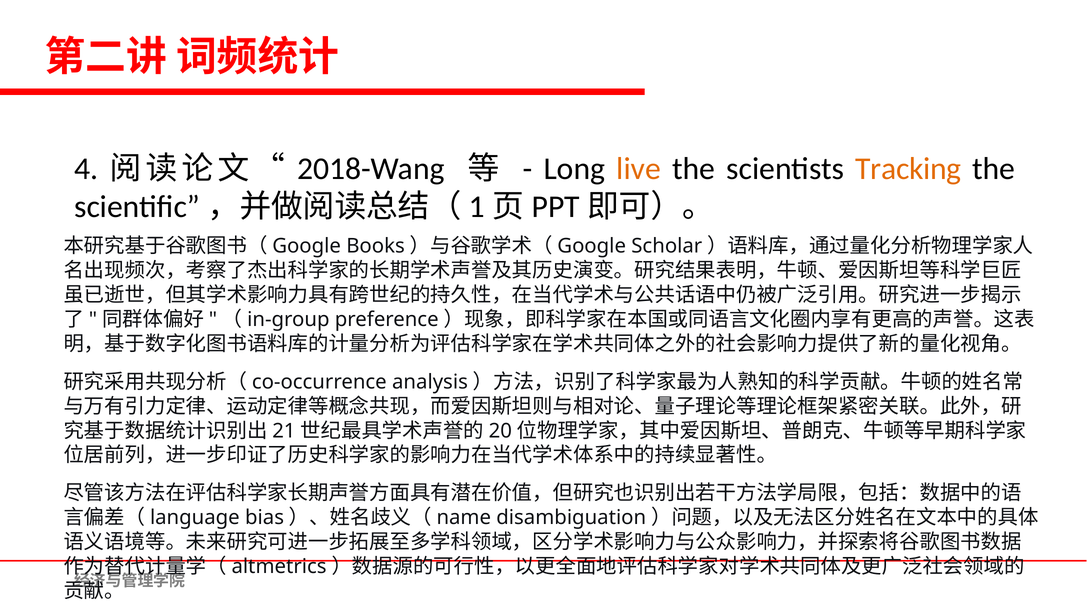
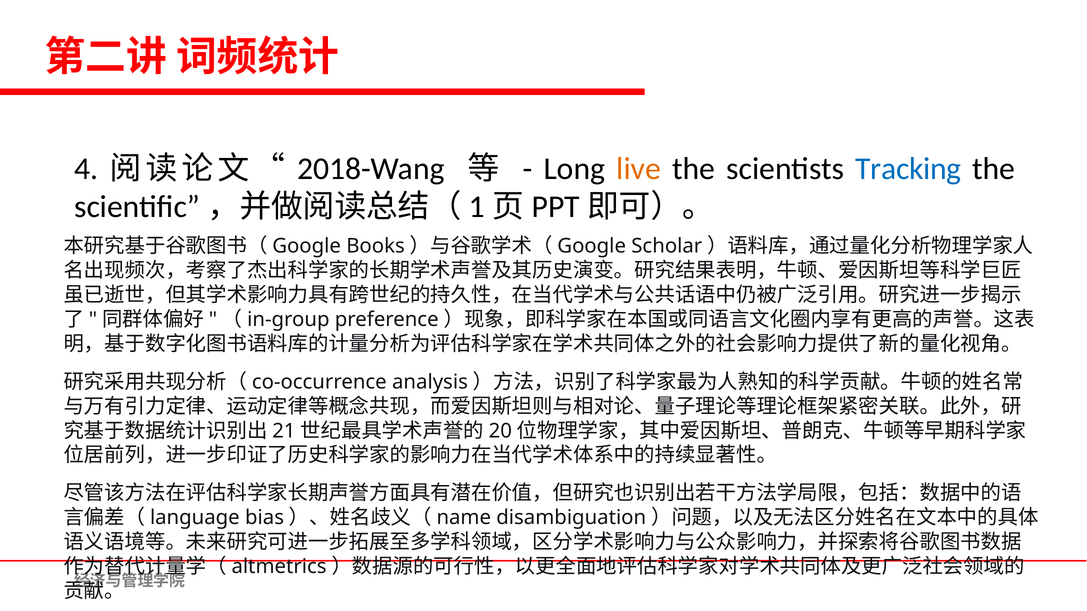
Tracking colour: orange -> blue
